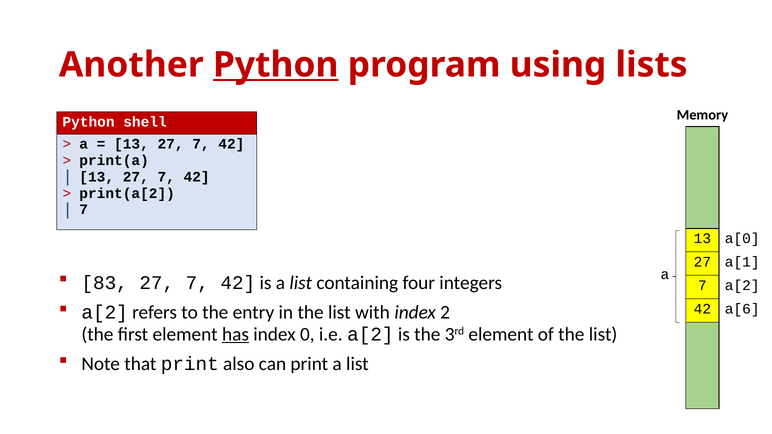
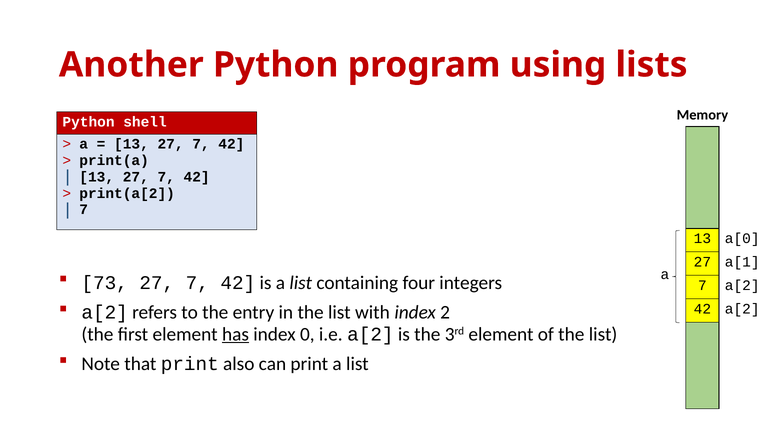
Python at (276, 65) underline: present -> none
83: 83 -> 73
42 a[6: a[6 -> a[2
